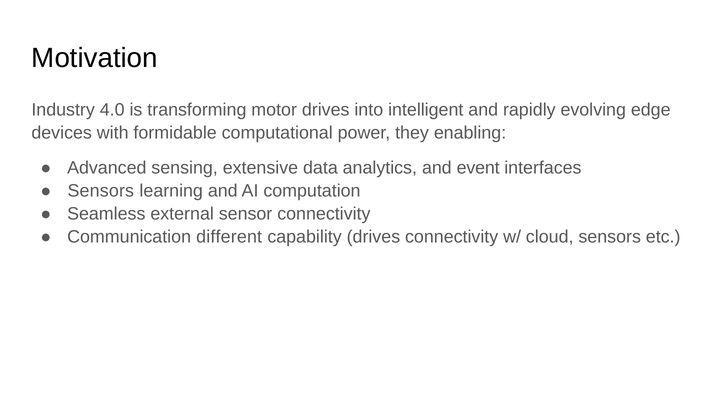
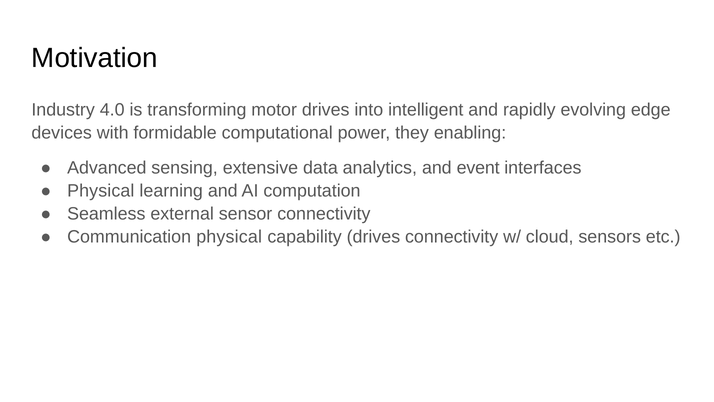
Sensors at (101, 191): Sensors -> Physical
Communication different: different -> physical
